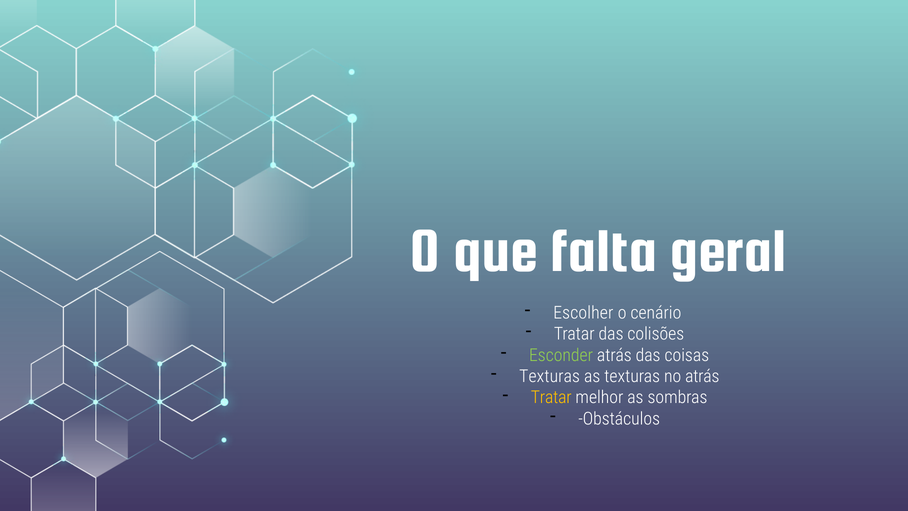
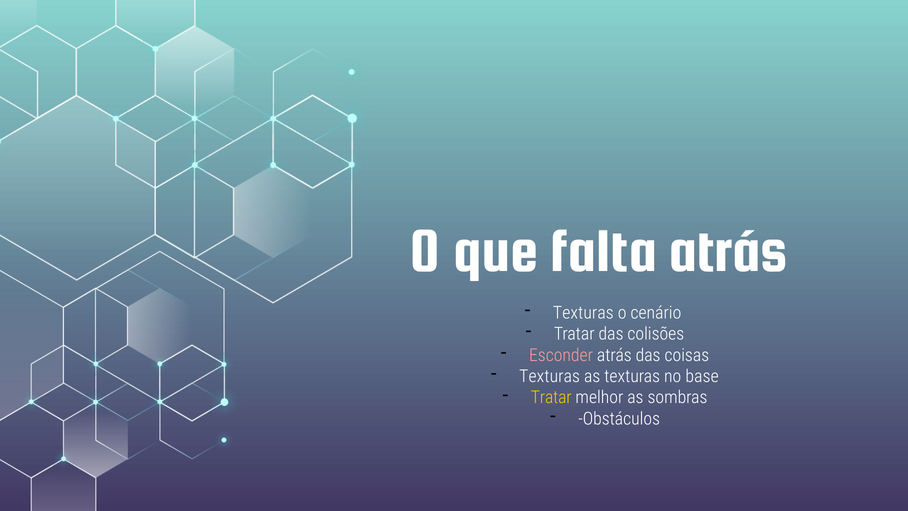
falta geral: geral -> atrás
Escolher at (583, 313): Escolher -> Texturas
Esconder colour: light green -> pink
no atrás: atrás -> base
